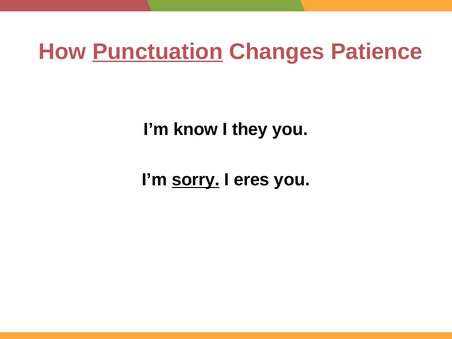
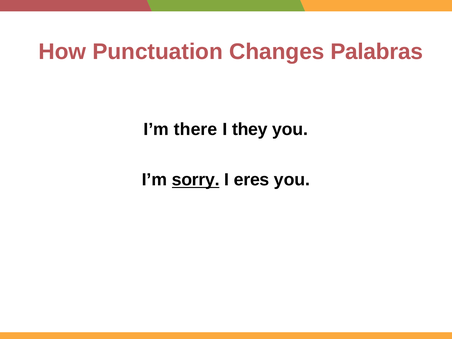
Punctuation underline: present -> none
Patience: Patience -> Palabras
know: know -> there
